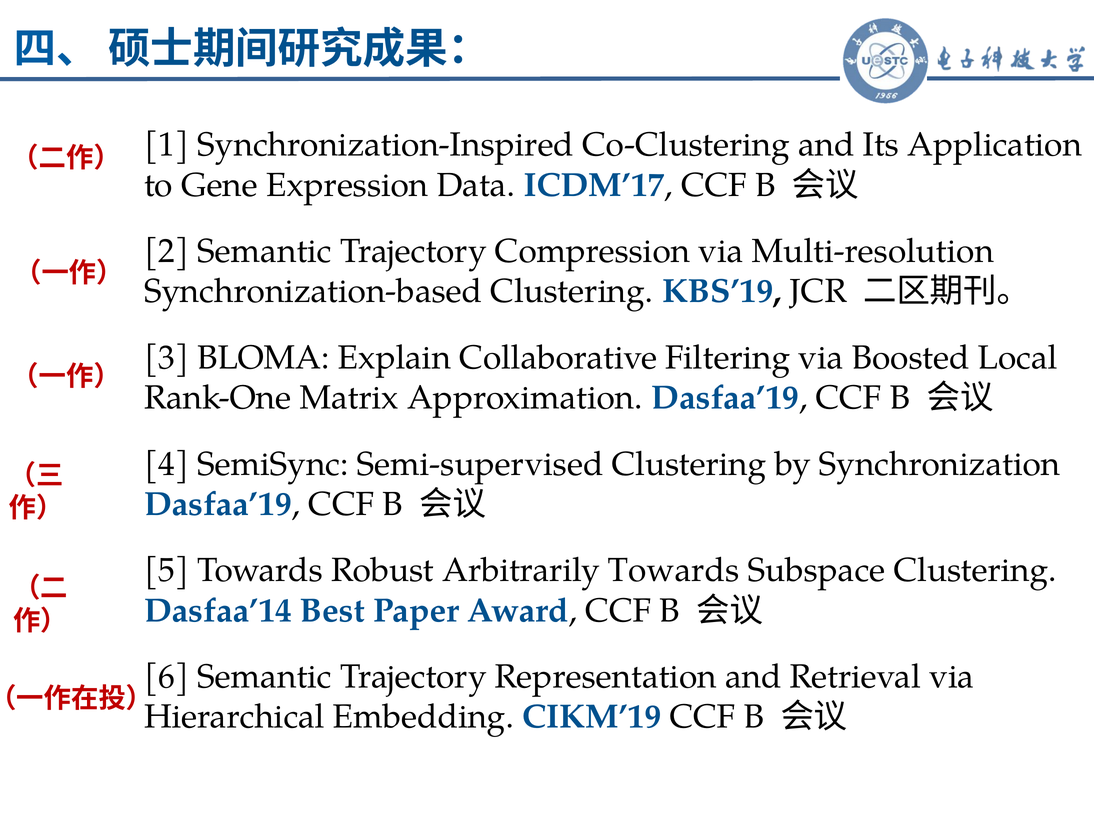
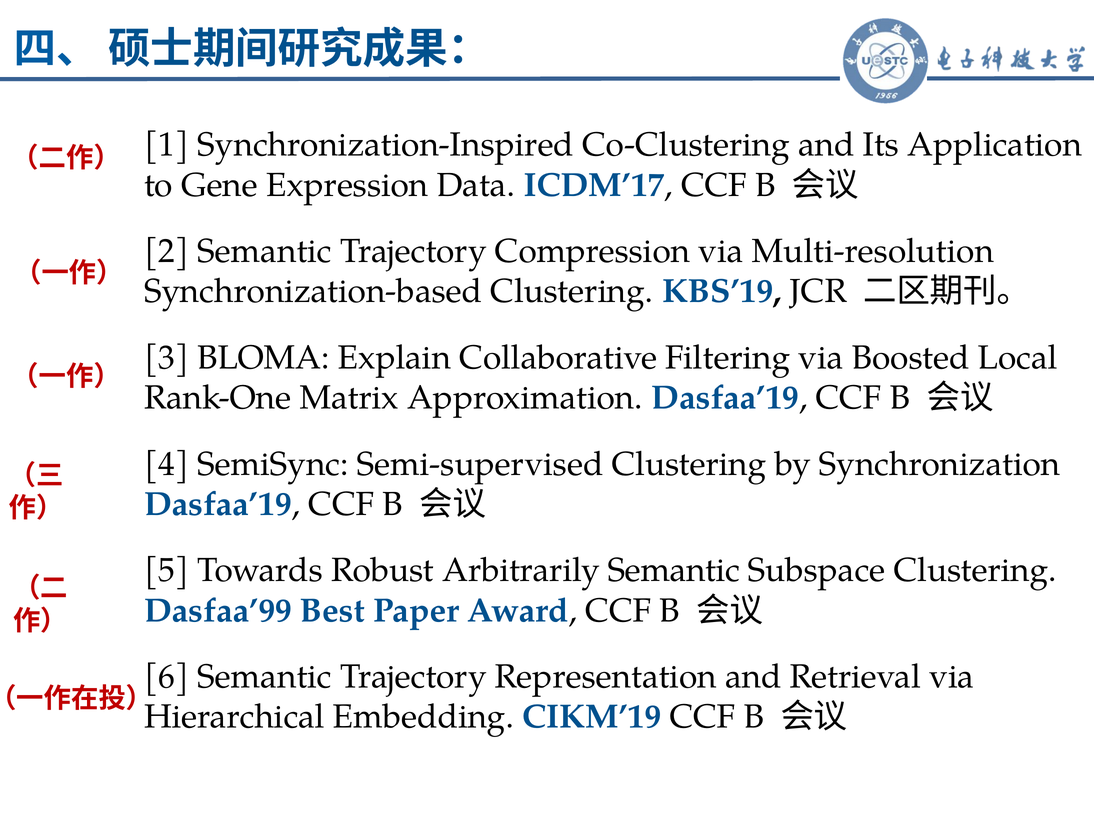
Arbitrarily Towards: Towards -> Semantic
Dasfaa’14: Dasfaa’14 -> Dasfaa’99
